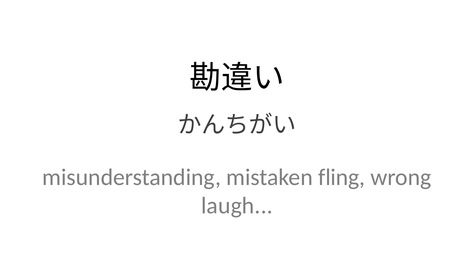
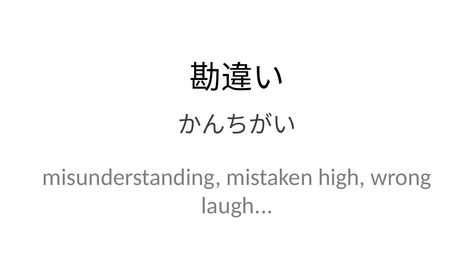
fling: fling -> high
